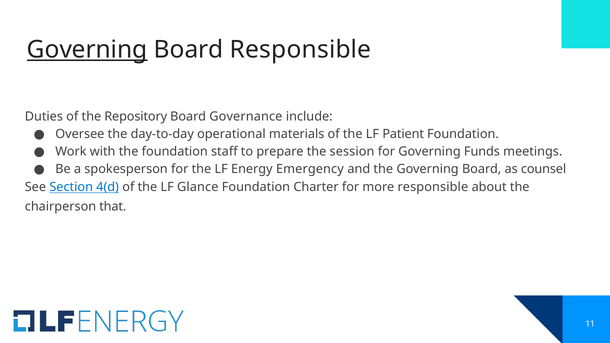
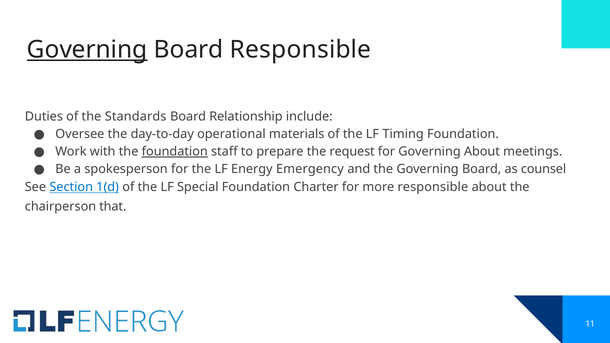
Repository: Repository -> Standards
Governance: Governance -> Relationship
Patient: Patient -> Timing
foundation at (175, 152) underline: none -> present
session: session -> request
Governing Funds: Funds -> About
4(d: 4(d -> 1(d
Glance: Glance -> Special
